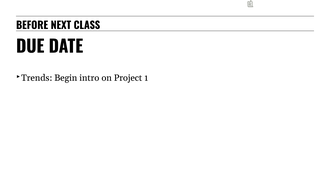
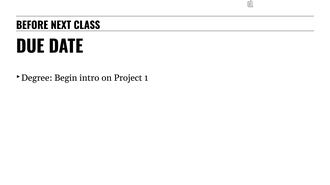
Trends: Trends -> Degree
